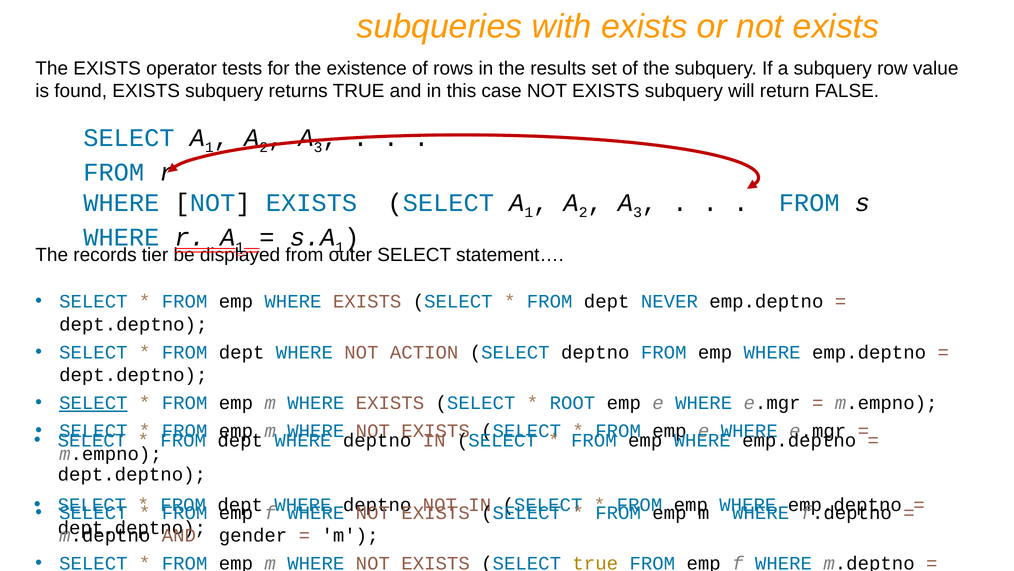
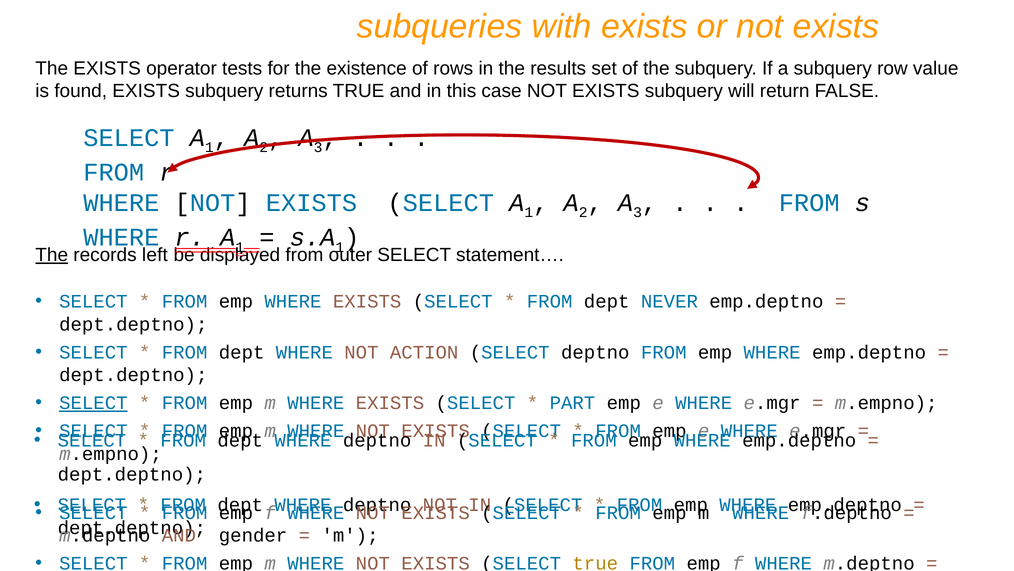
The at (52, 255) underline: none -> present
tier: tier -> left
ROOT: ROOT -> PART
